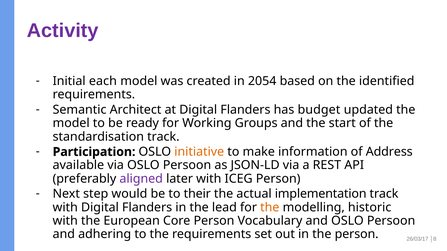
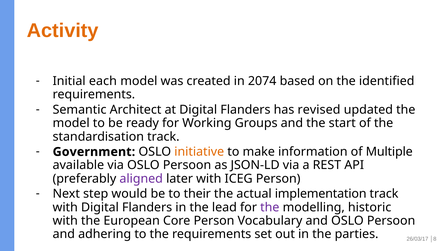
Activity colour: purple -> orange
2054: 2054 -> 2074
budget: budget -> revised
Participation: Participation -> Government
Address: Address -> Multiple
the at (270, 208) colour: orange -> purple
the person: person -> parties
